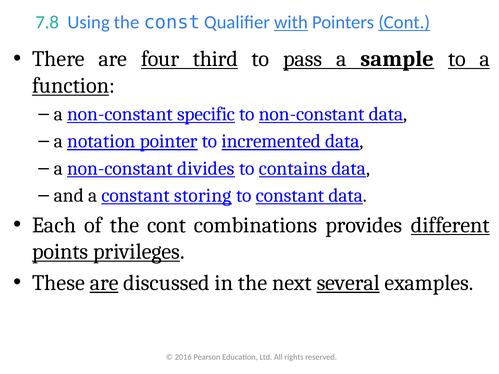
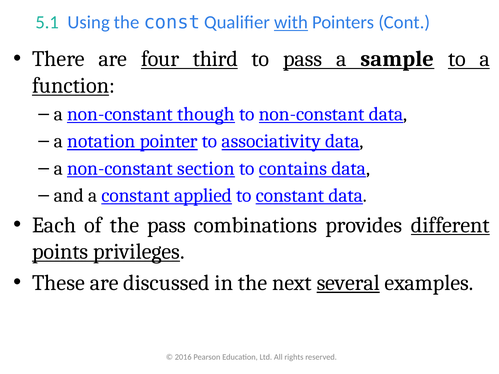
7.8: 7.8 -> 5.1
Cont at (404, 22) underline: present -> none
specific: specific -> though
incremented: incremented -> associativity
divides: divides -> section
storing: storing -> applied
the cont: cont -> pass
are at (104, 283) underline: present -> none
